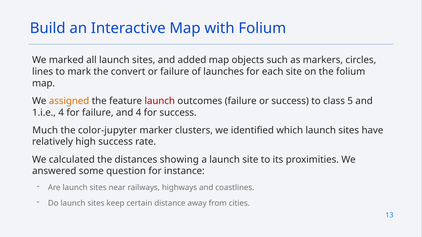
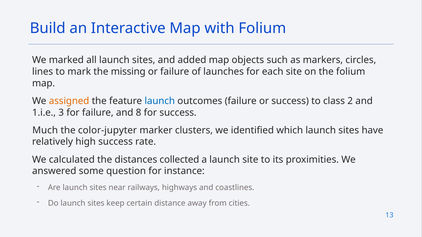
convert: convert -> missing
launch at (160, 101) colour: red -> blue
5: 5 -> 2
1.i.e 4: 4 -> 3
and 4: 4 -> 8
showing: showing -> collected
